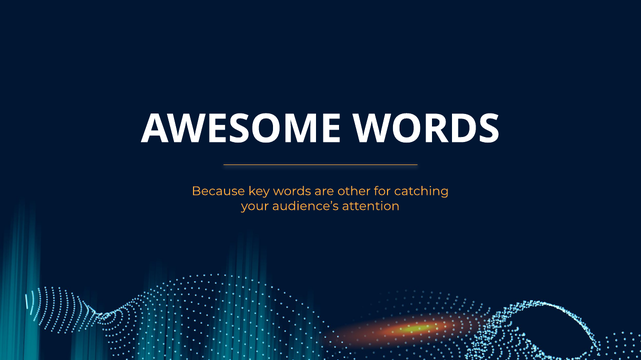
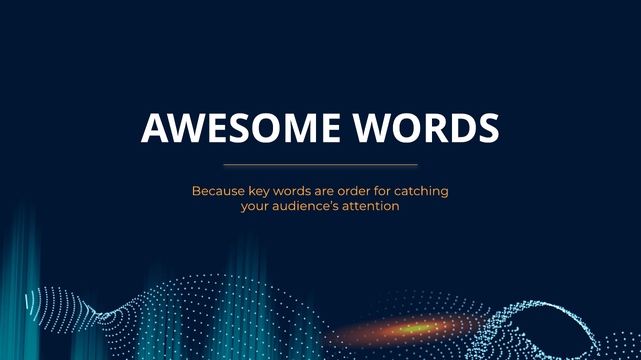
other: other -> order
